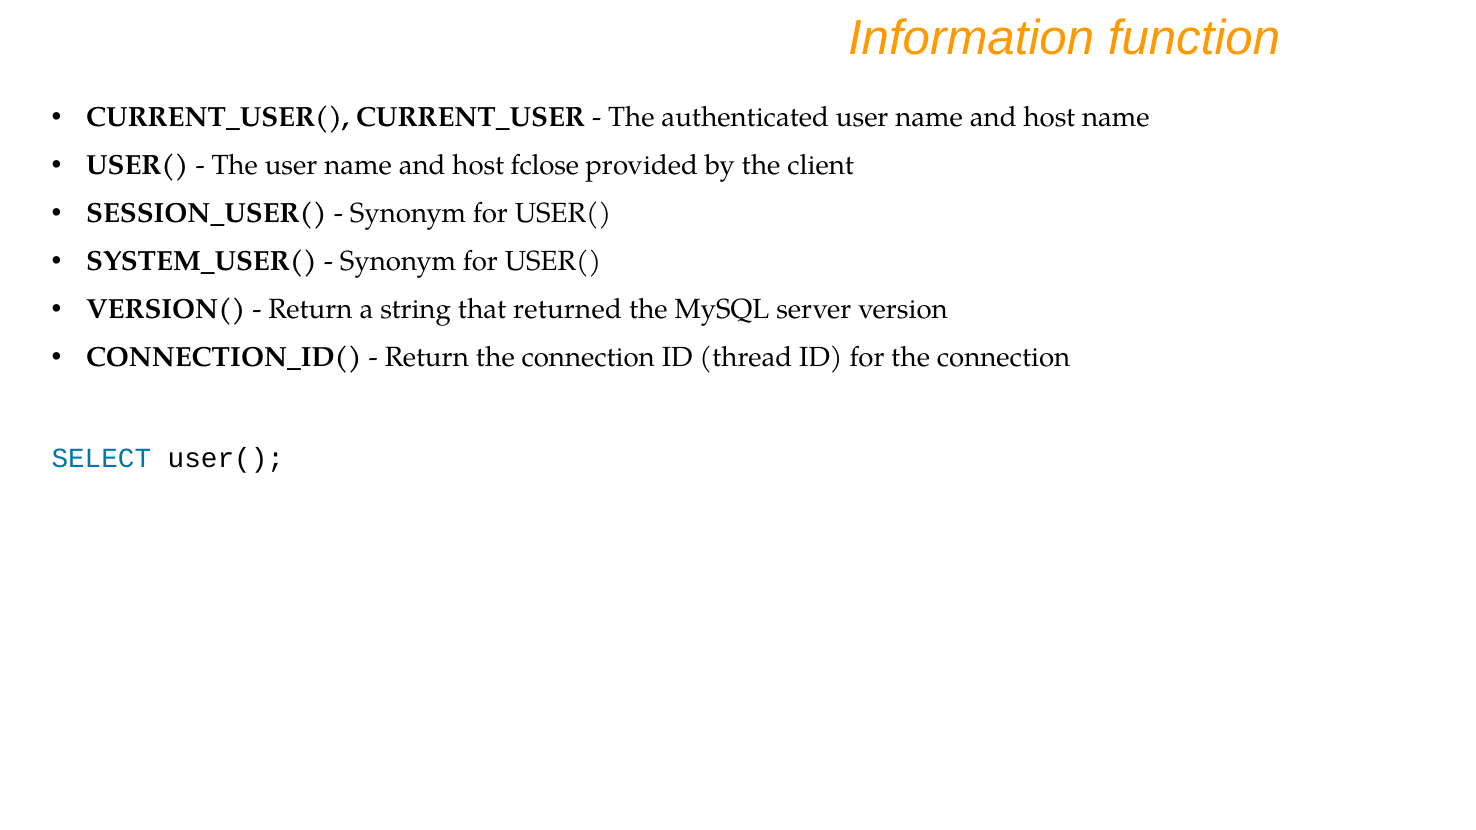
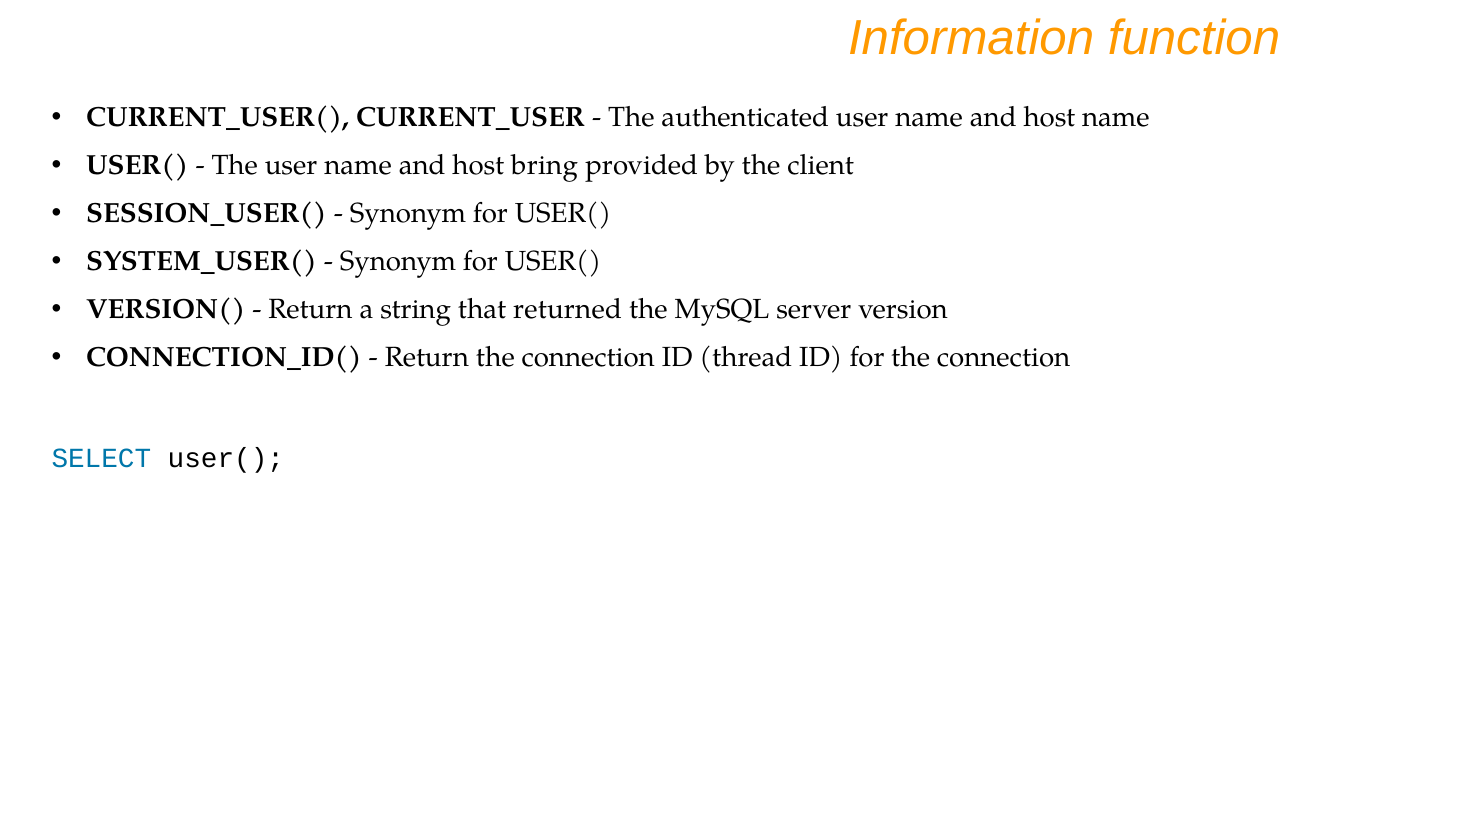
fclose: fclose -> bring
